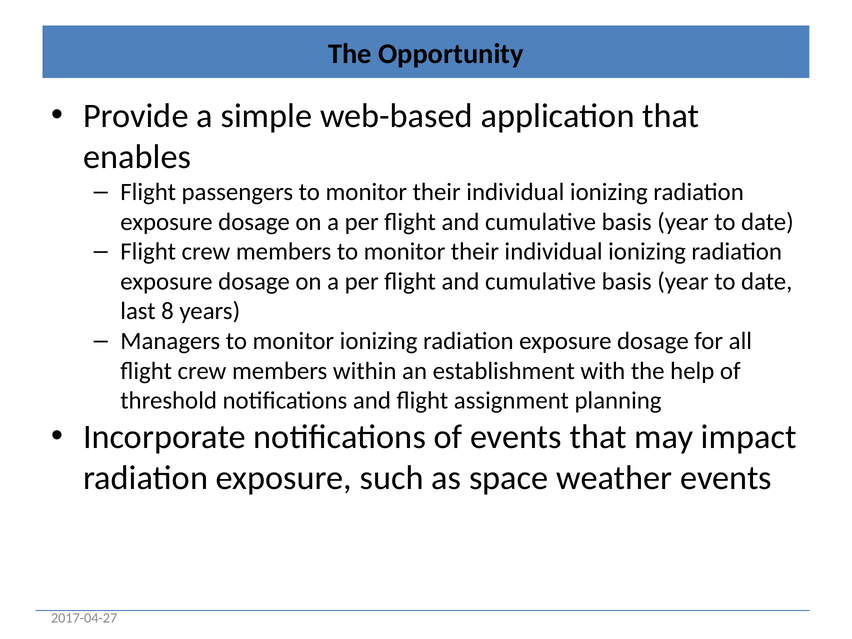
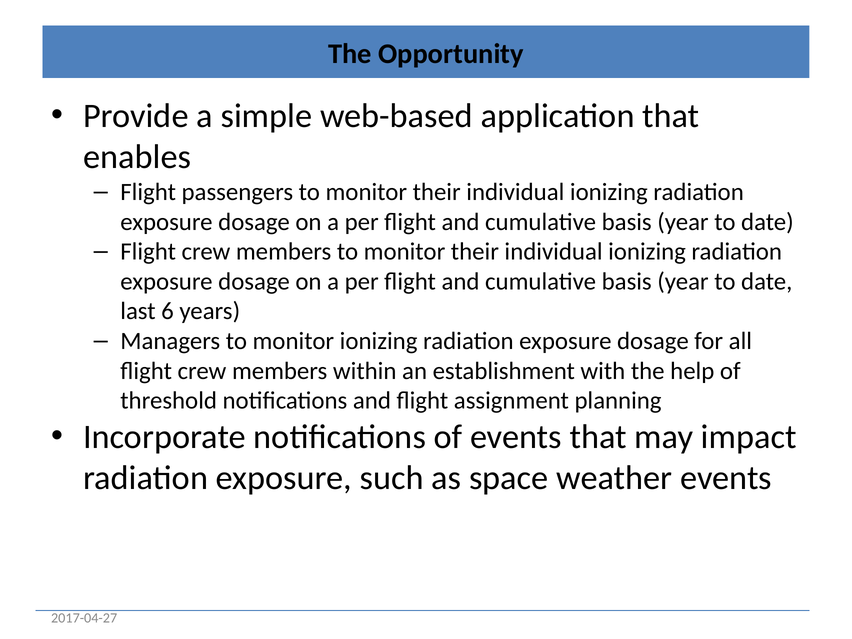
8: 8 -> 6
